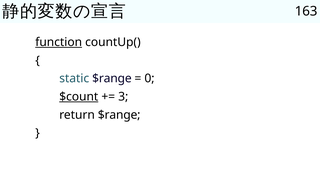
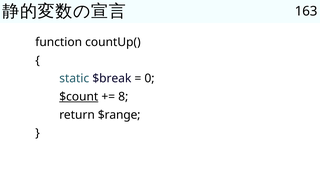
function underline: present -> none
static $range: $range -> $break
3: 3 -> 8
